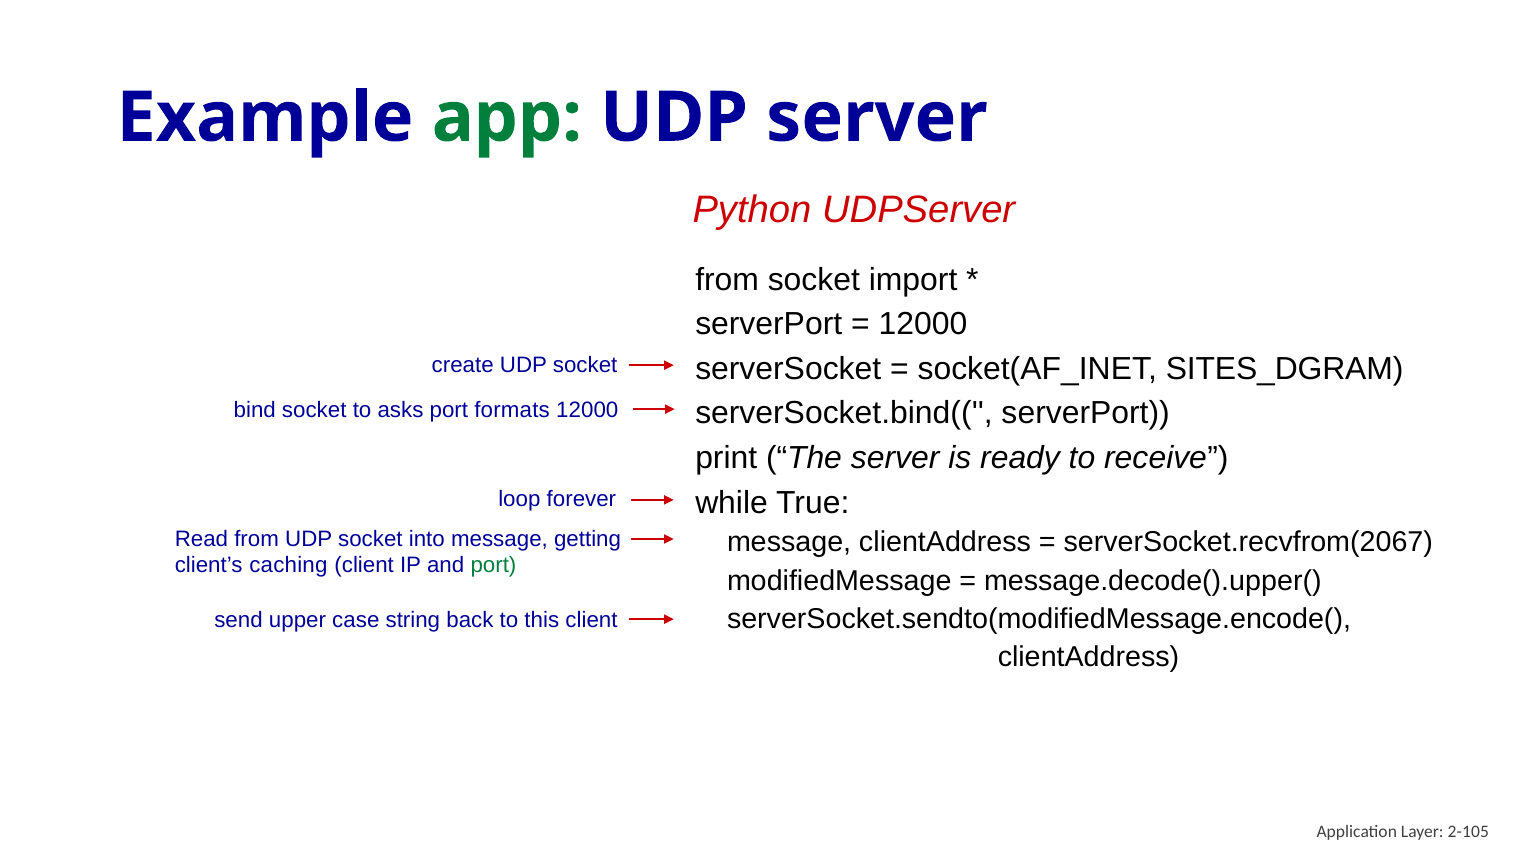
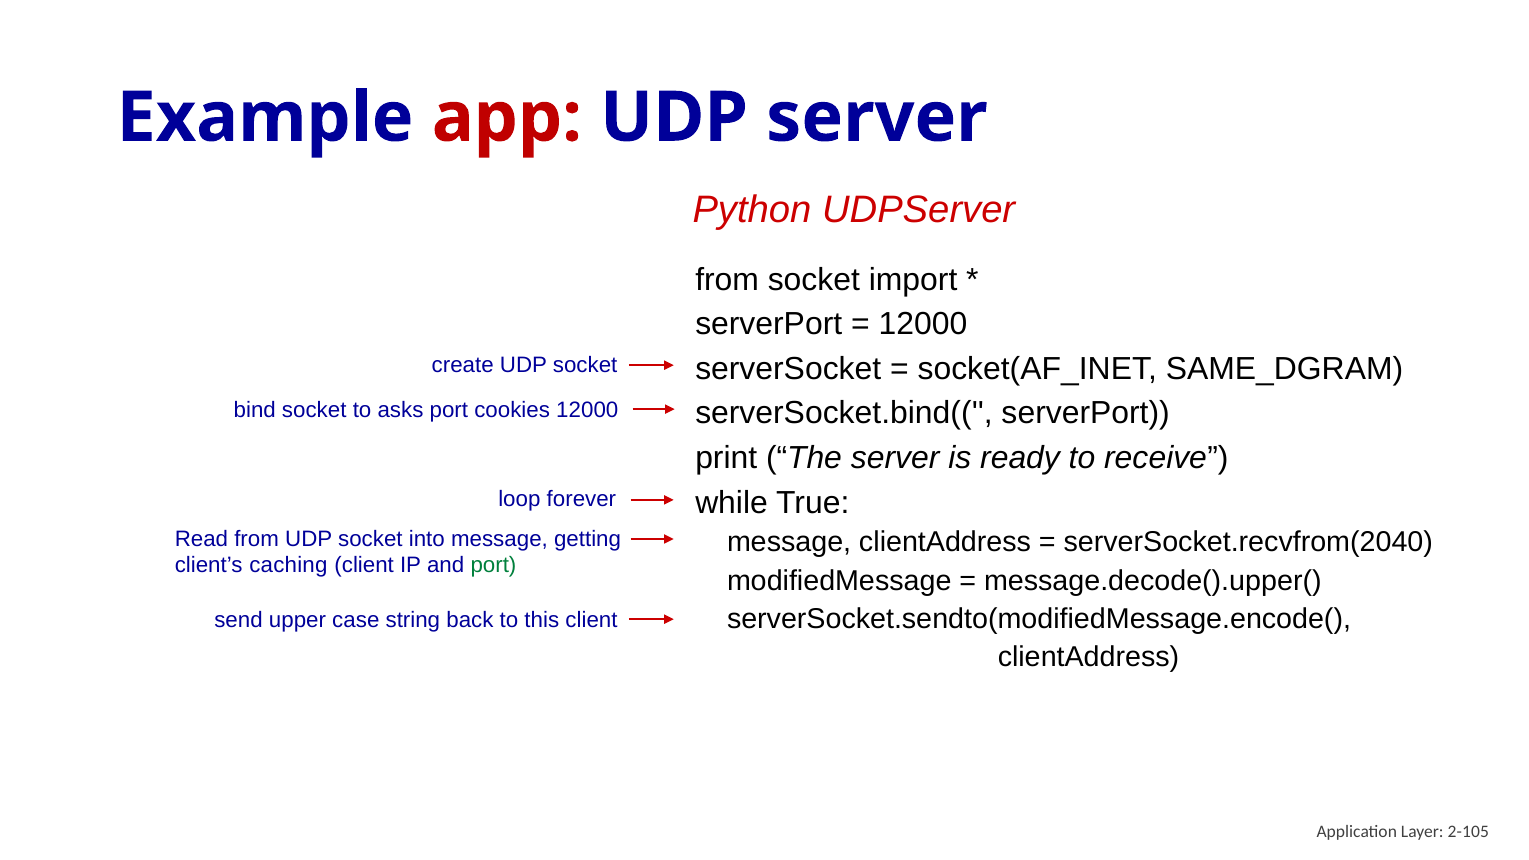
app colour: green -> red
SITES_DGRAM: SITES_DGRAM -> SAME_DGRAM
formats: formats -> cookies
serverSocket.recvfrom(2067: serverSocket.recvfrom(2067 -> serverSocket.recvfrom(2040
